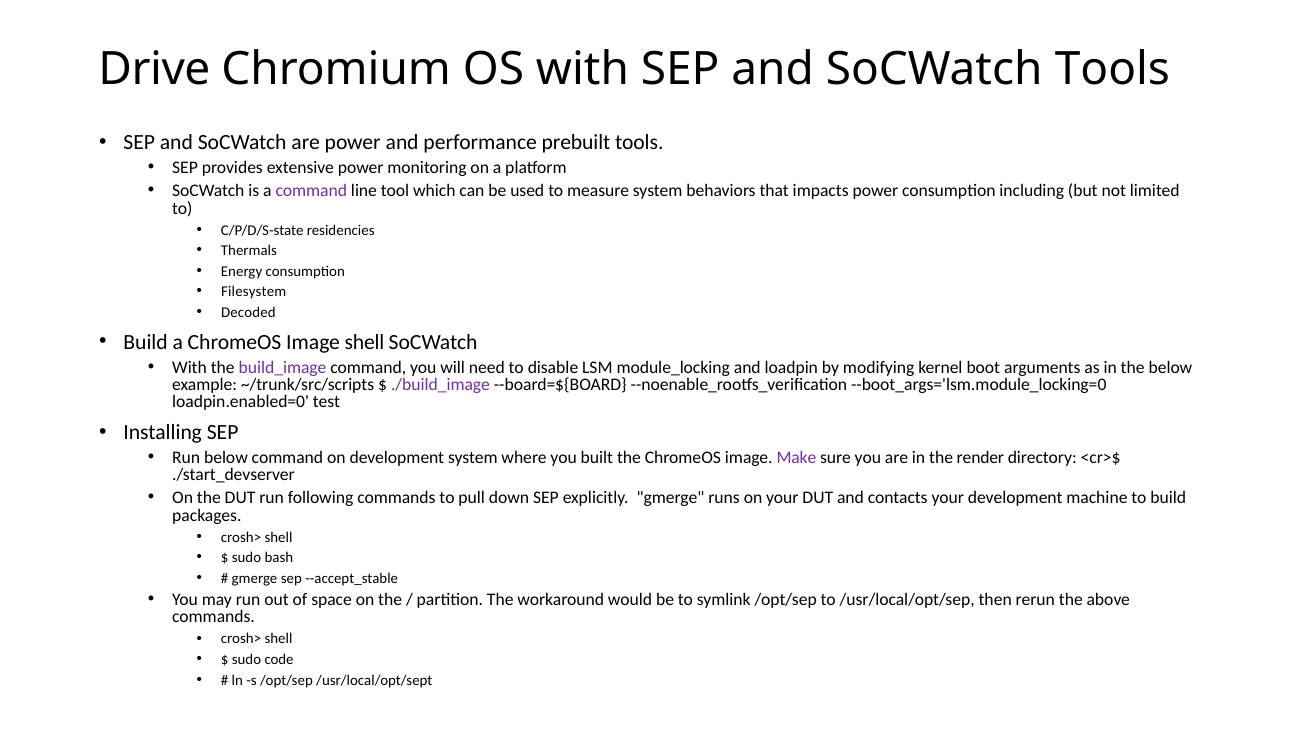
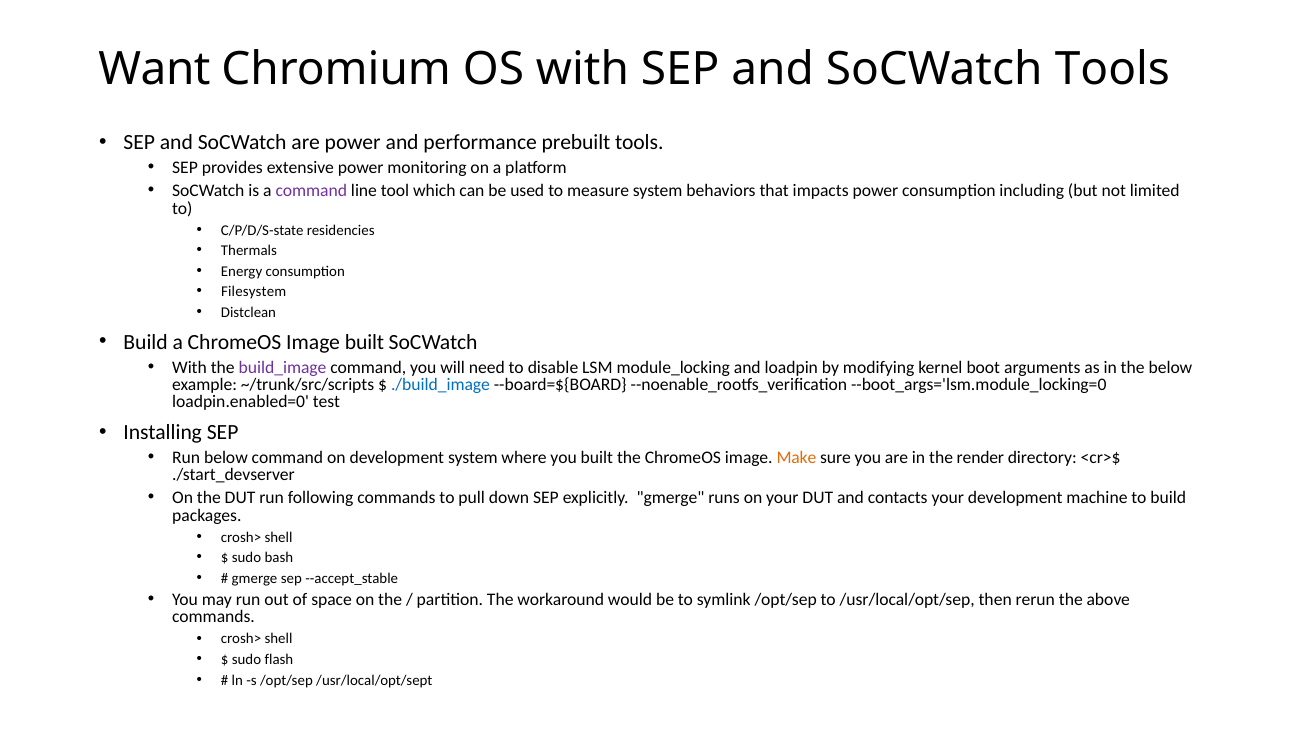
Drive: Drive -> Want
Decoded: Decoded -> Distclean
Image shell: shell -> built
./build_image colour: purple -> blue
Make colour: purple -> orange
code: code -> flash
